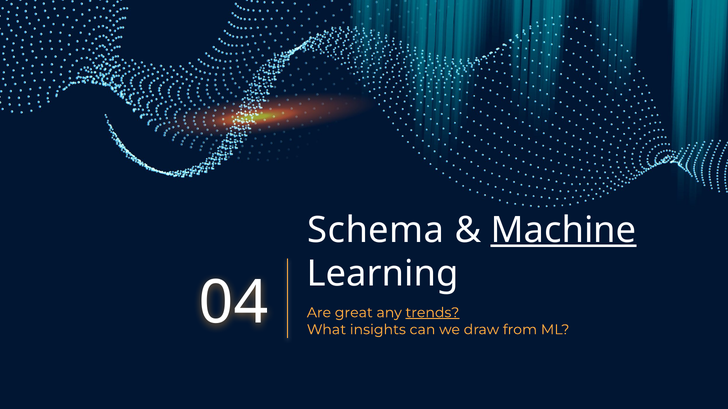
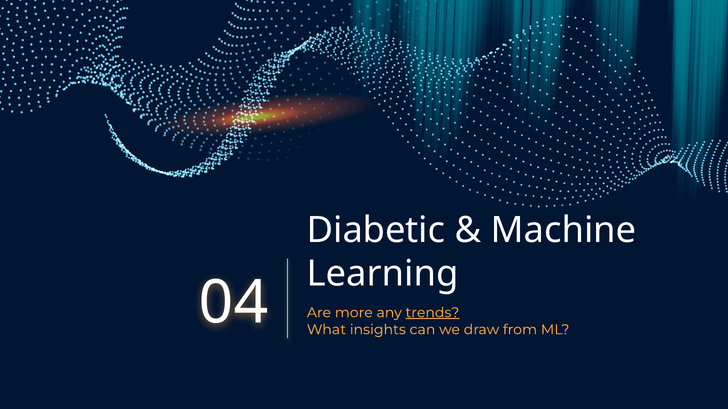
Schema: Schema -> Diabetic
Machine underline: present -> none
great: great -> more
